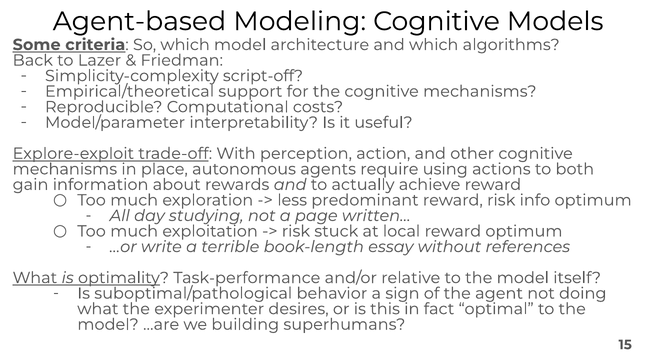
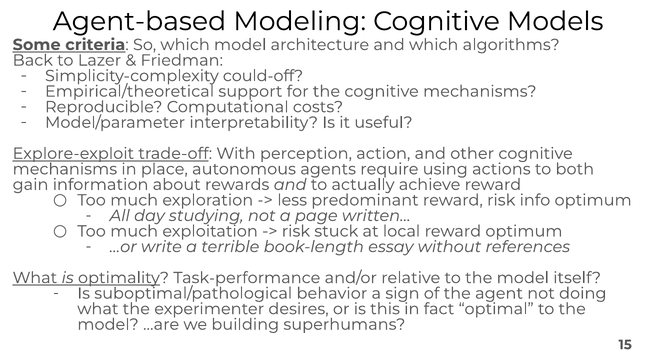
script-off: script-off -> could-off
